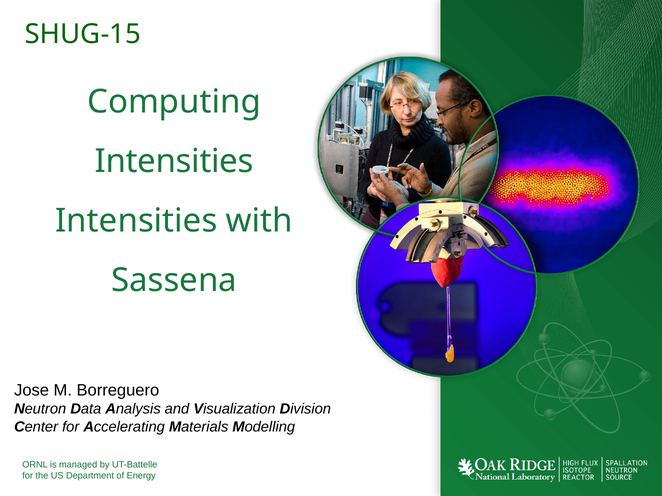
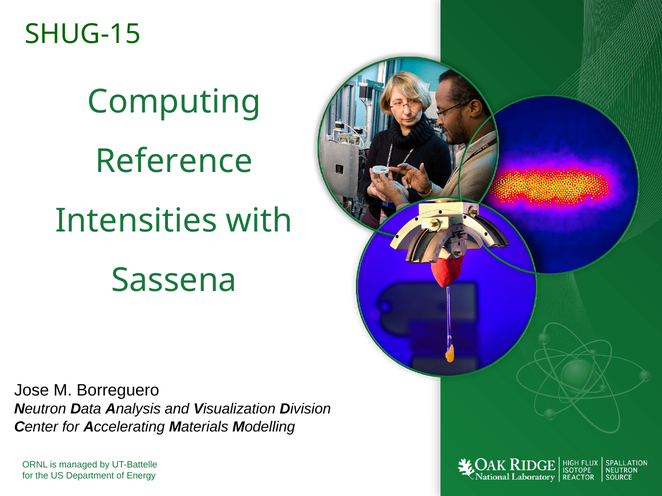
Intensities at (174, 161): Intensities -> Reference
